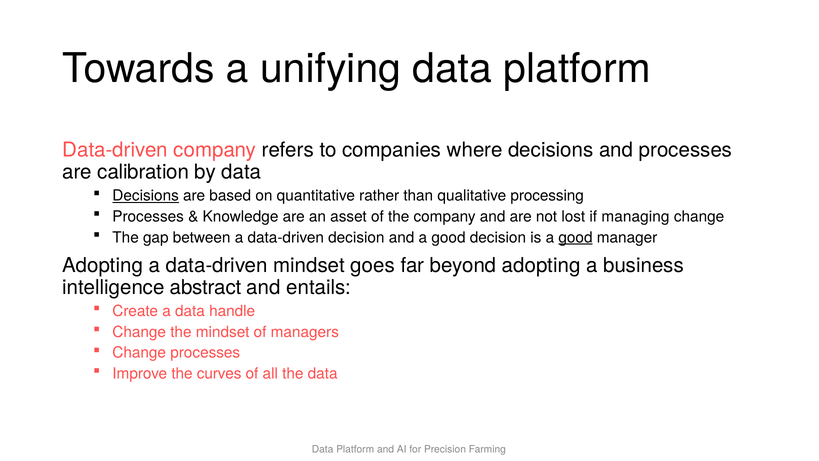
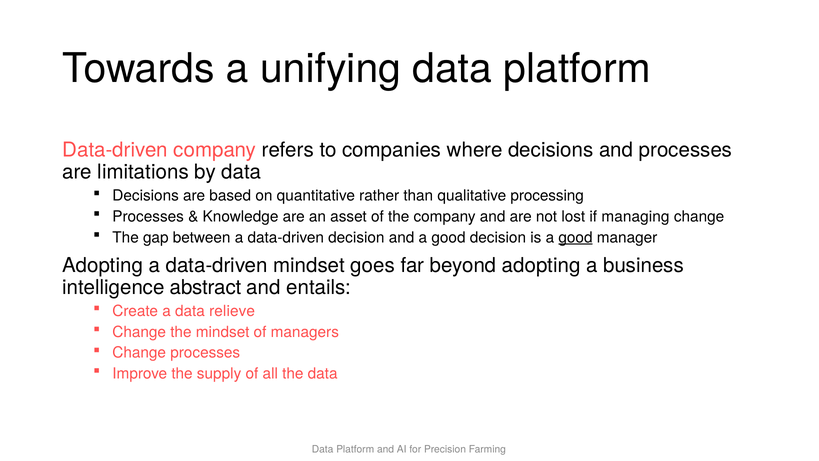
calibration: calibration -> limitations
Decisions at (146, 196) underline: present -> none
handle: handle -> relieve
curves: curves -> supply
